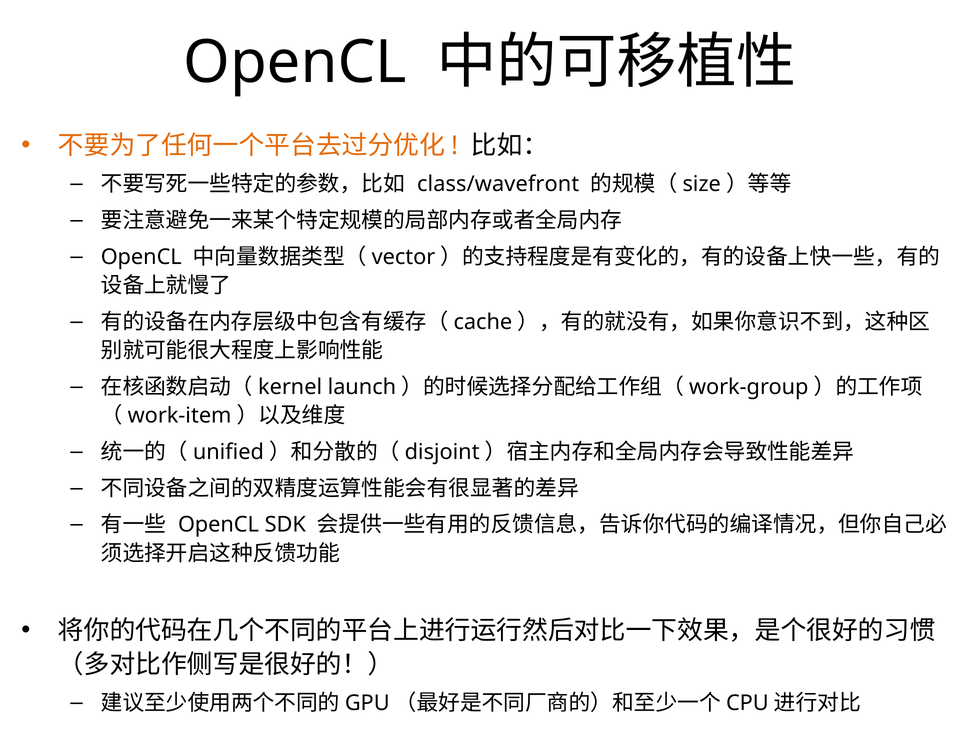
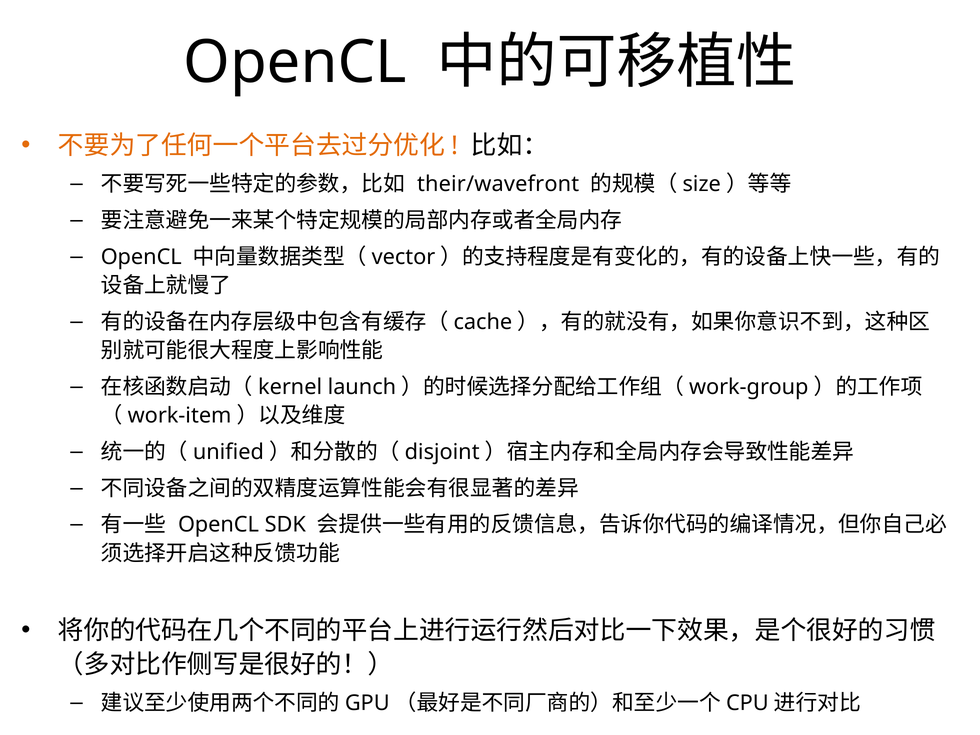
class/wavefront: class/wavefront -> their/wavefront
